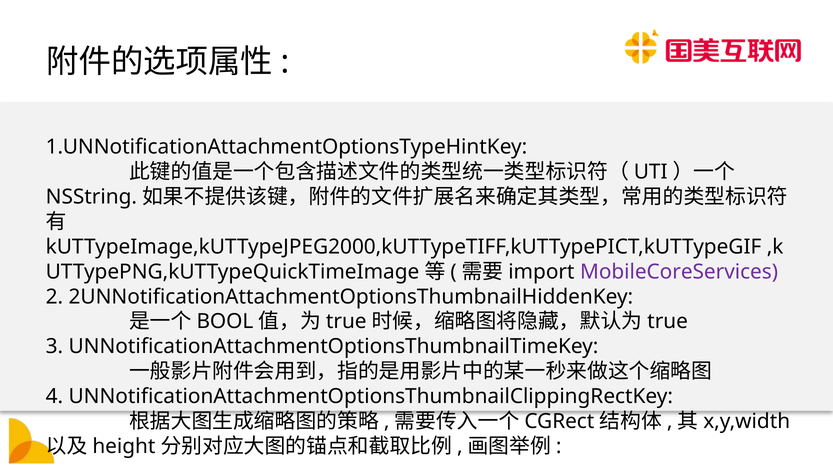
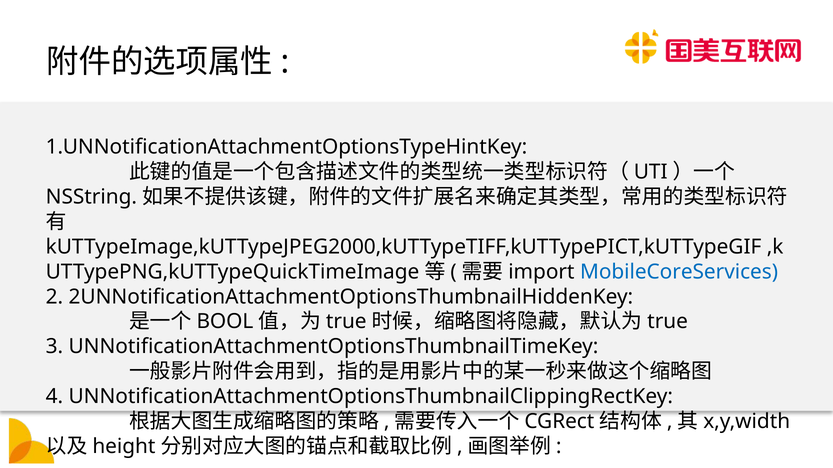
MobileCoreServices colour: purple -> blue
